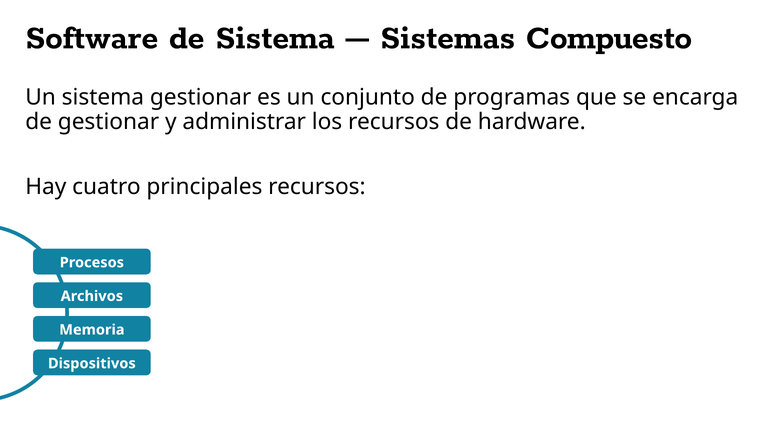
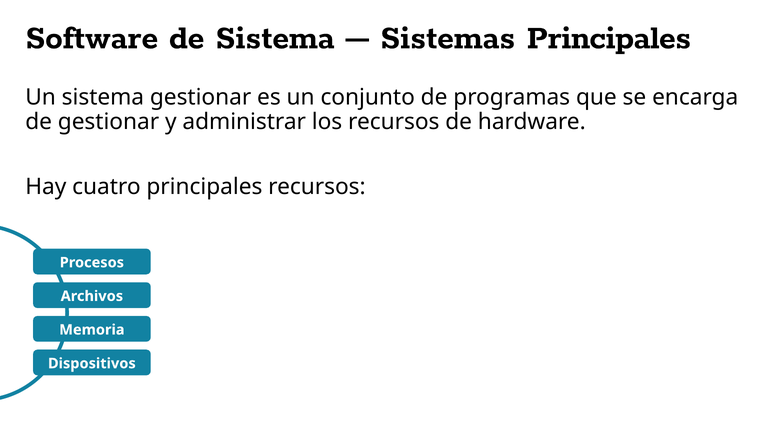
Sistemas Compuesto: Compuesto -> Principales
